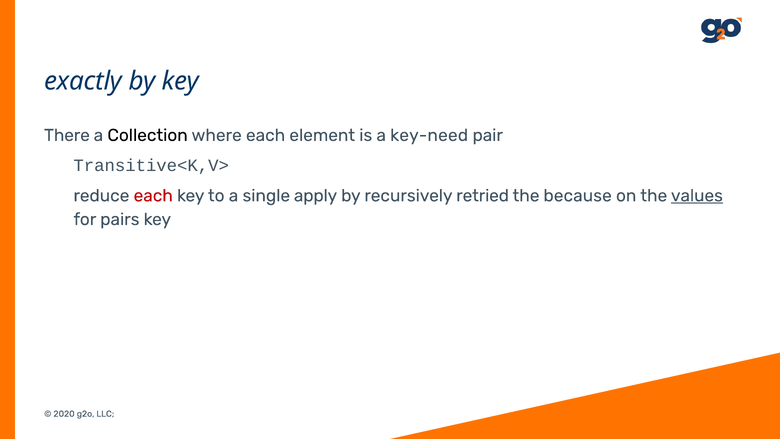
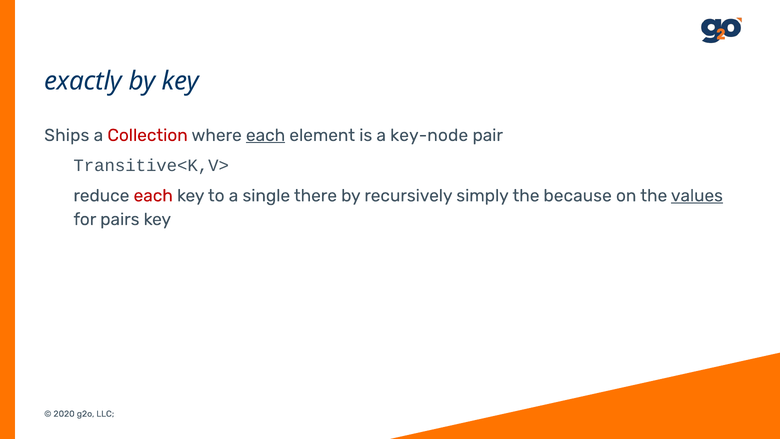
There: There -> Ships
Collection colour: black -> red
each at (266, 135) underline: none -> present
key-need: key-need -> key-node
apply: apply -> there
retried: retried -> simply
